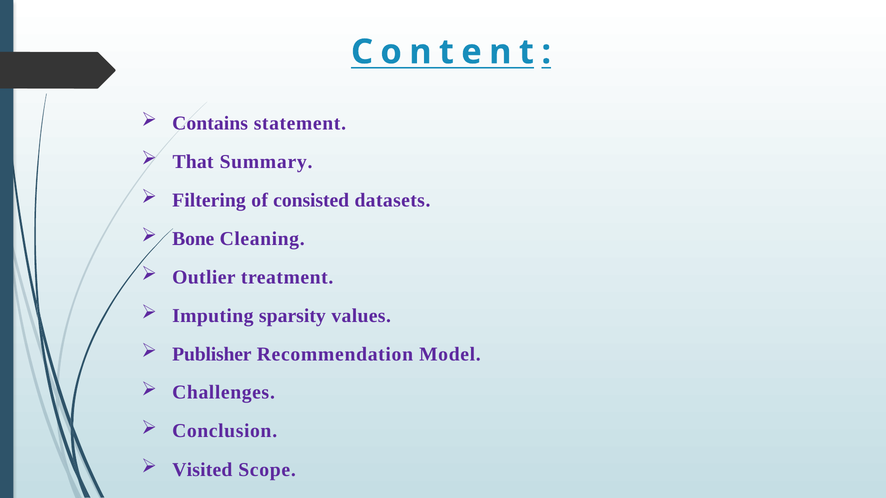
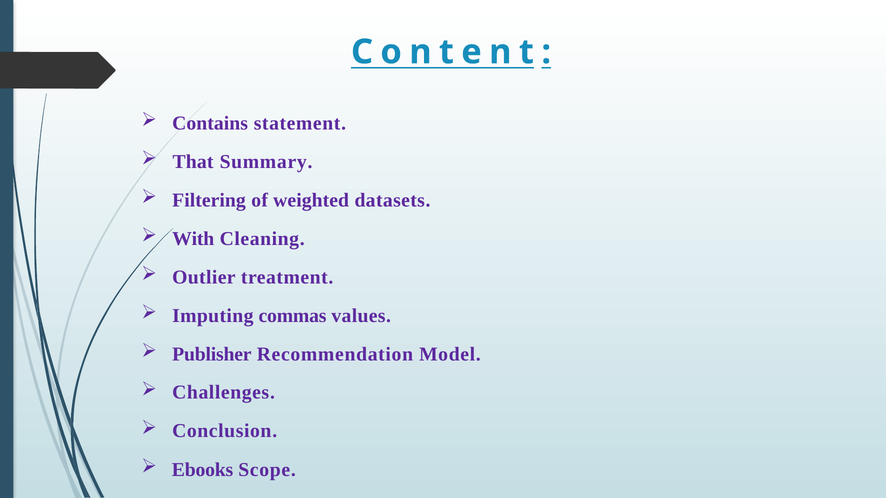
consisted: consisted -> weighted
Bone: Bone -> With
sparsity: sparsity -> commas
Visited: Visited -> Ebooks
